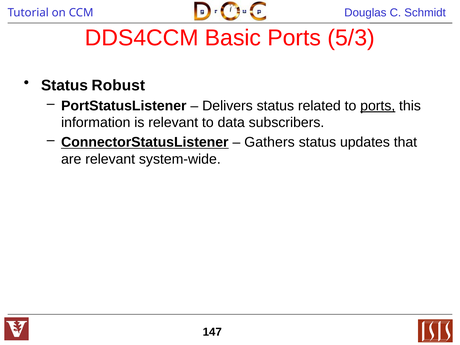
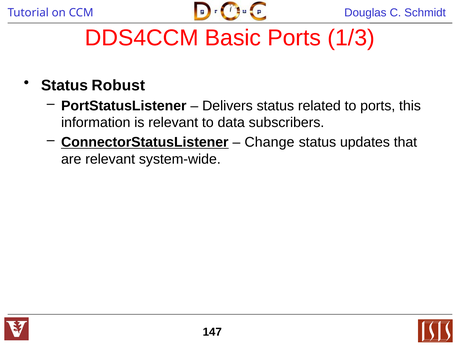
5/3: 5/3 -> 1/3
ports at (378, 106) underline: present -> none
Gathers: Gathers -> Change
